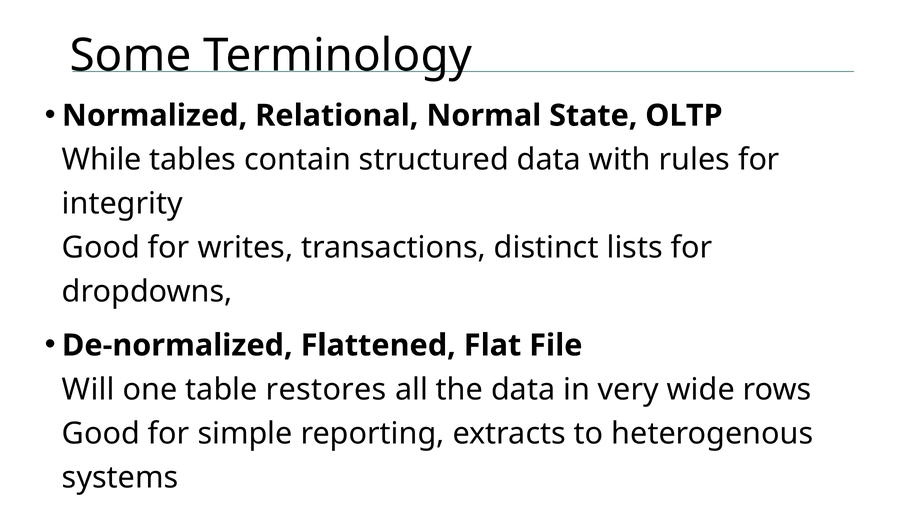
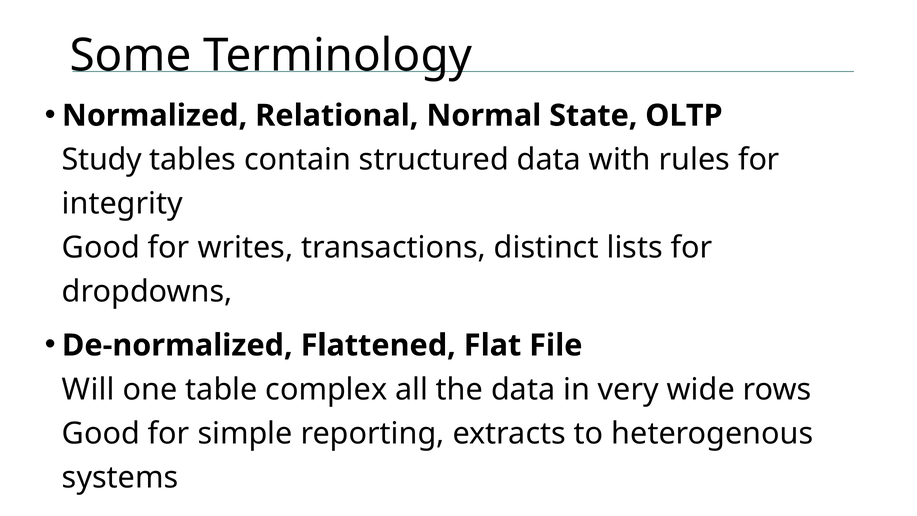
While: While -> Study
table restores: restores -> complex
